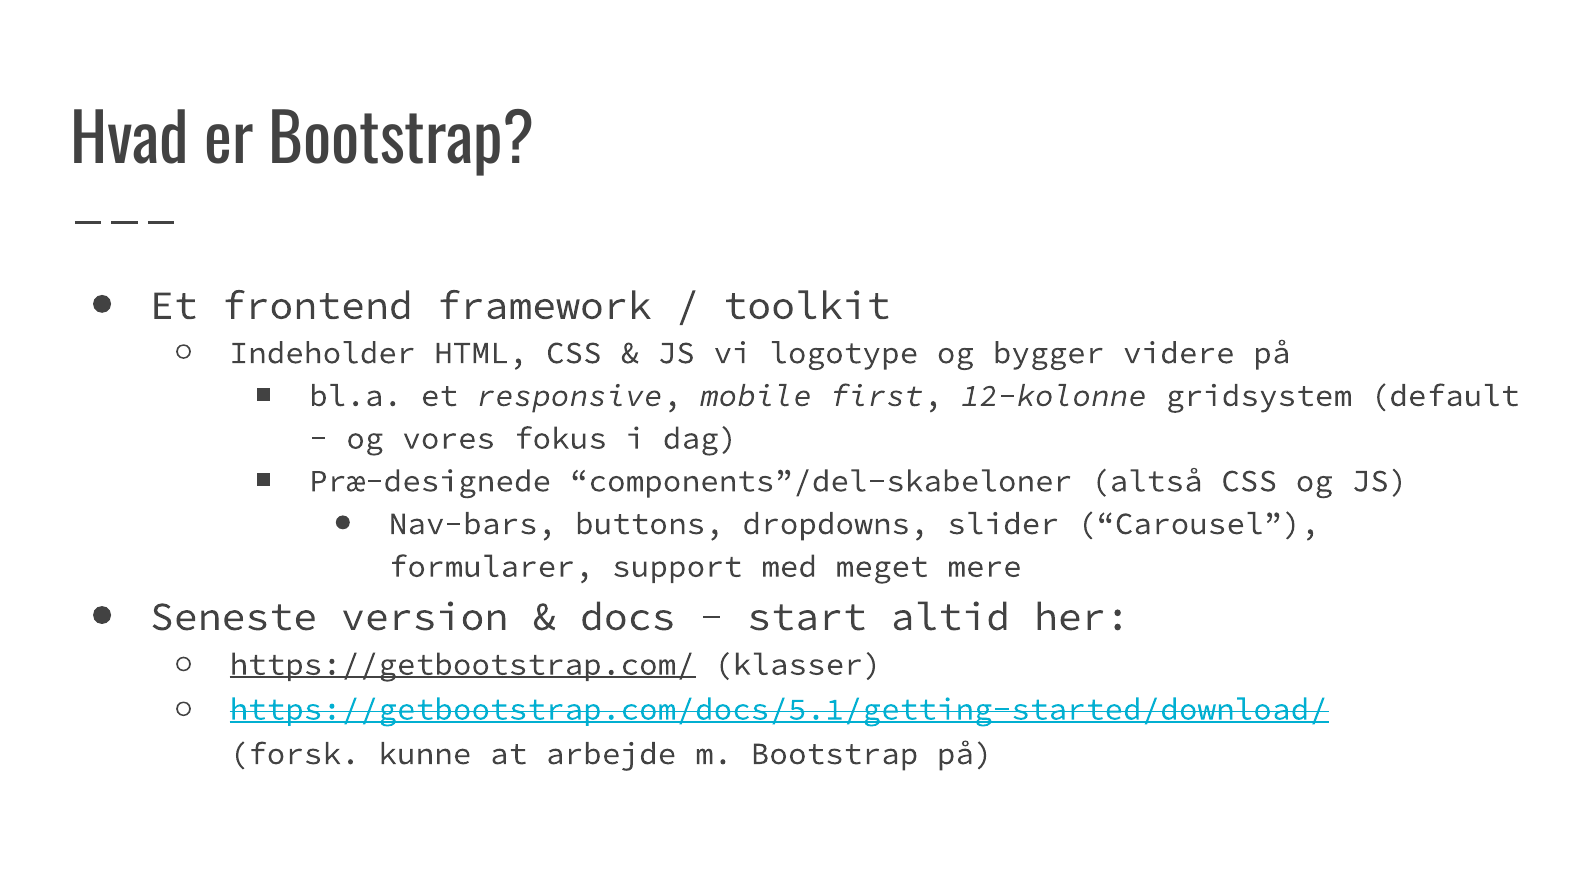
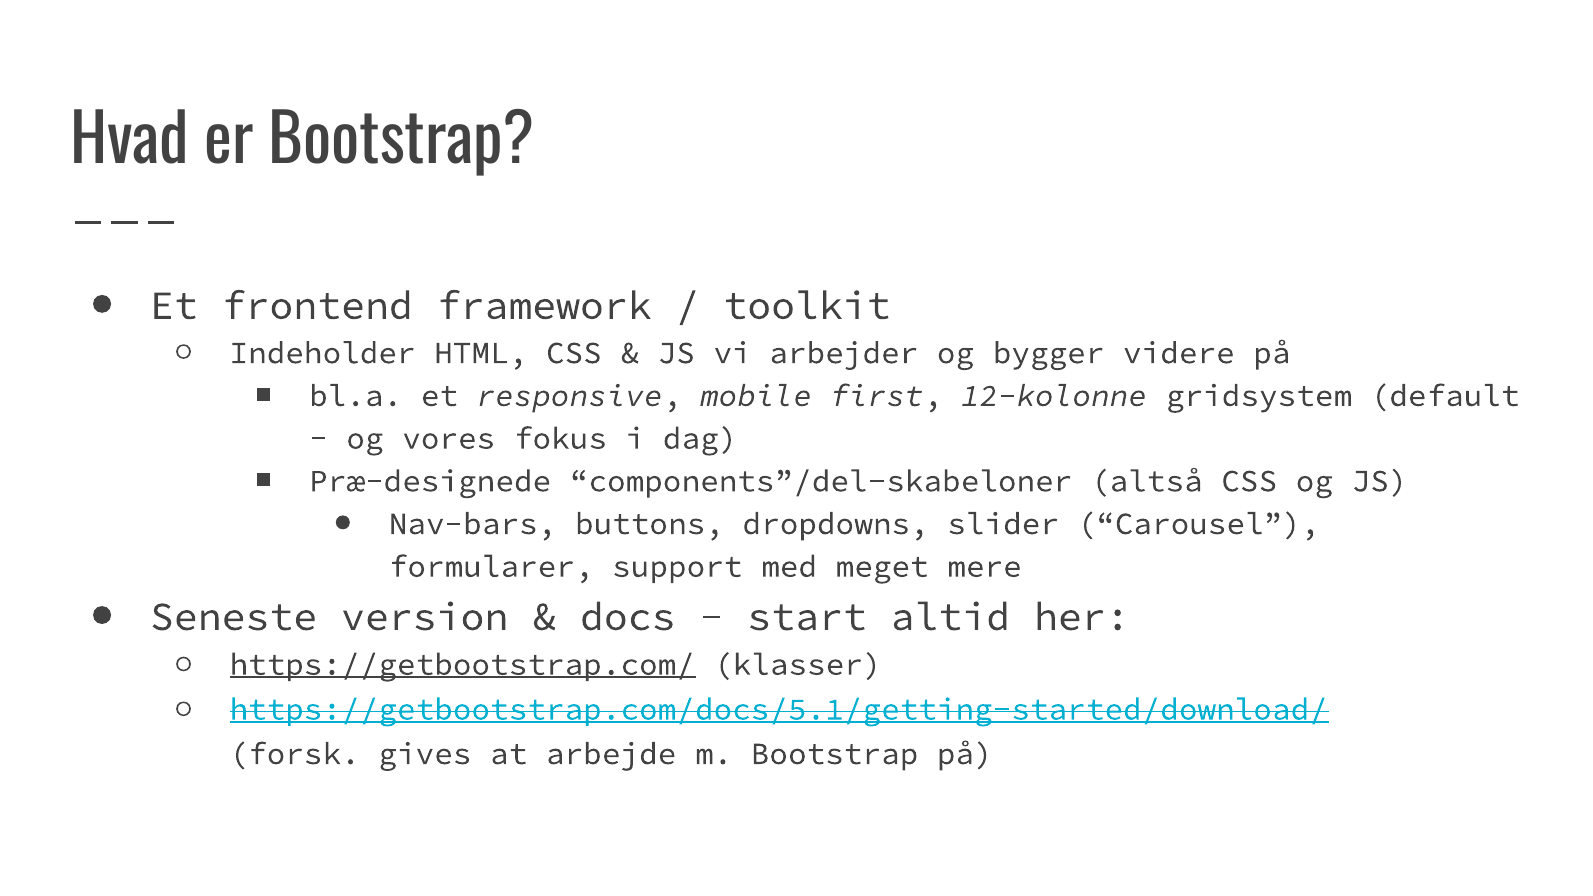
logotype: logotype -> arbejder
kunne: kunne -> gives
